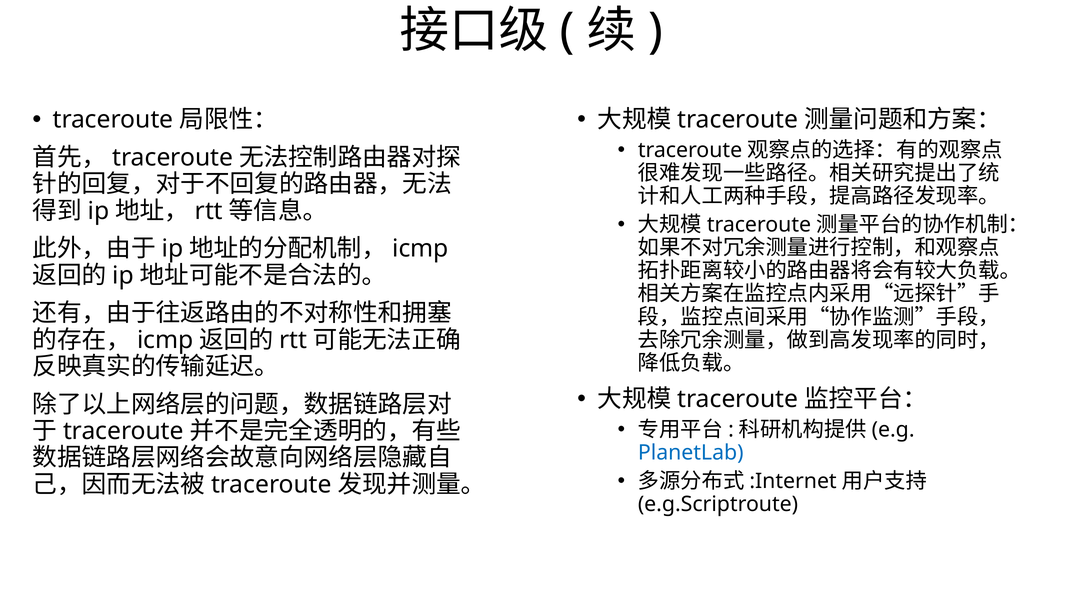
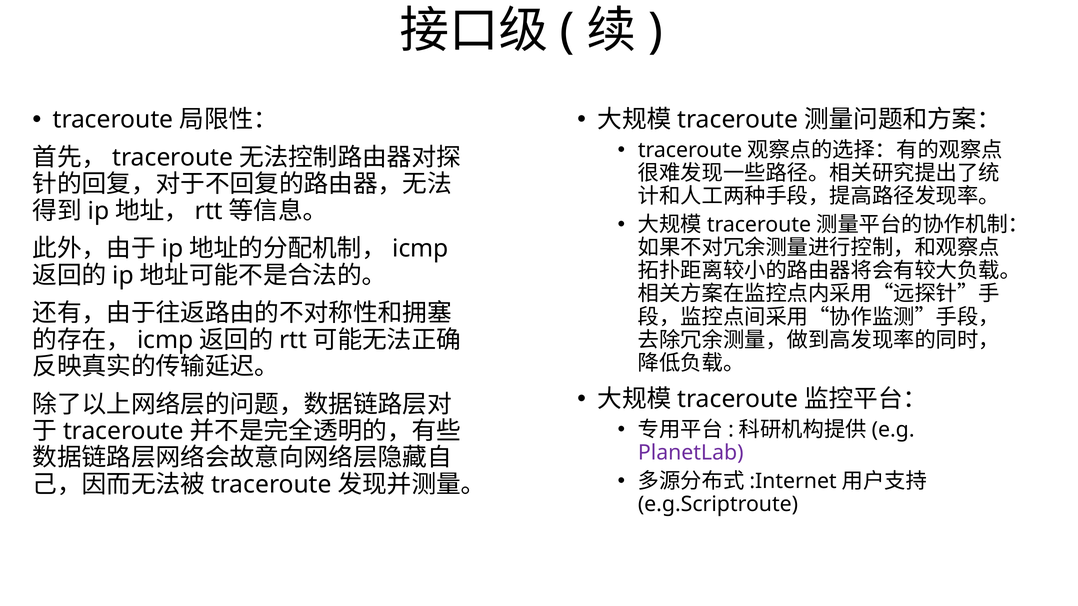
PlanetLab colour: blue -> purple
